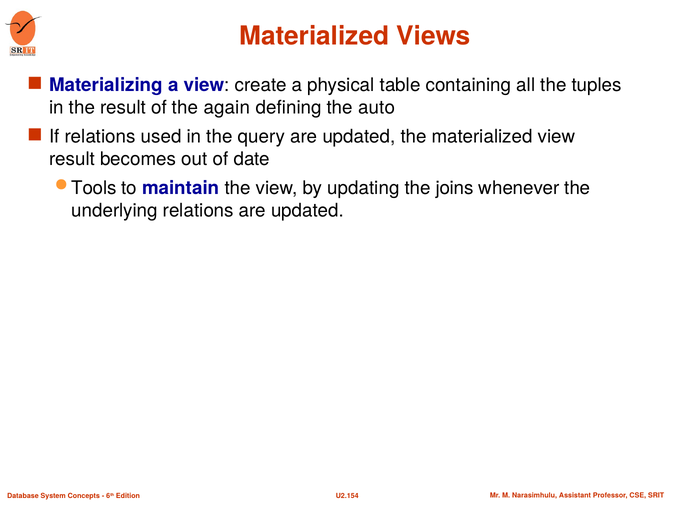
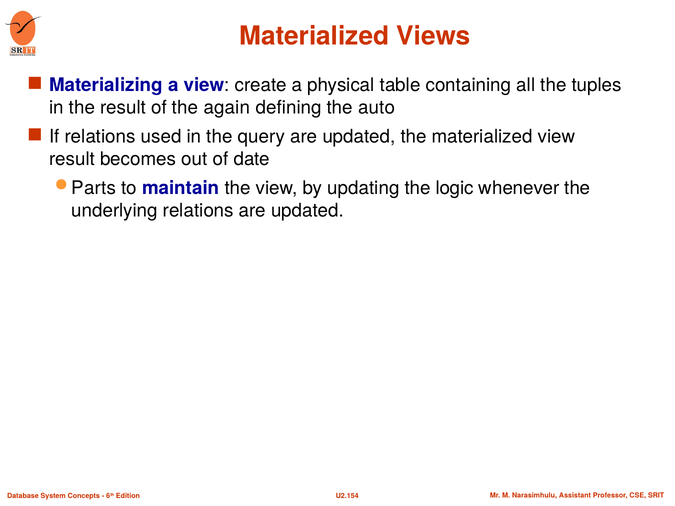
Tools: Tools -> Parts
joins: joins -> logic
